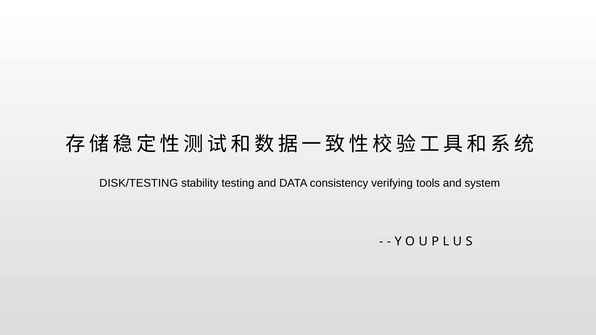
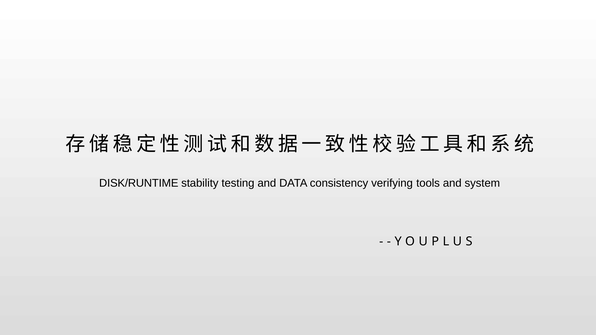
DISK/TESTING: DISK/TESTING -> DISK/RUNTIME
